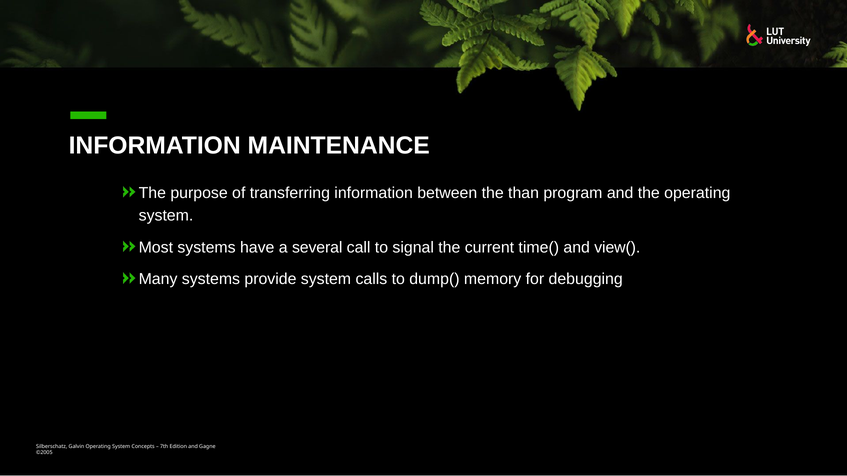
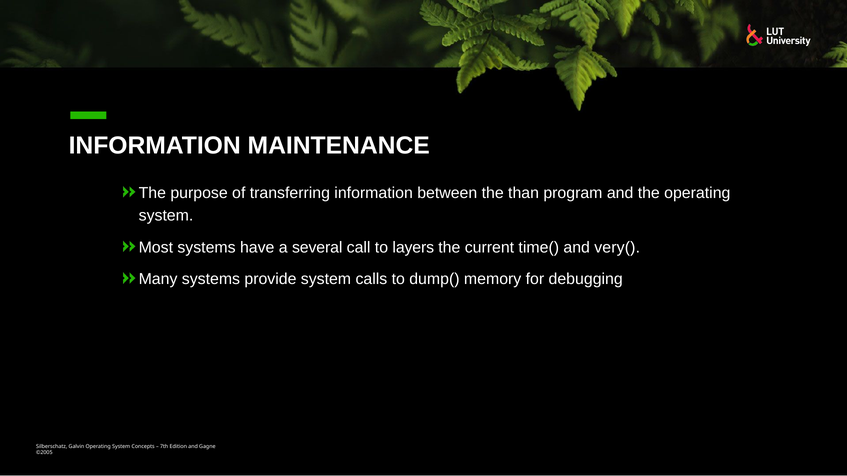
signal: signal -> layers
view(: view( -> very(
